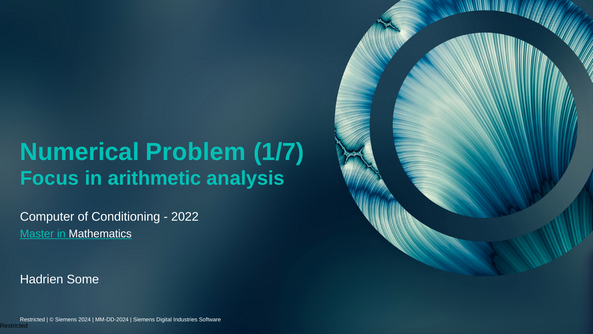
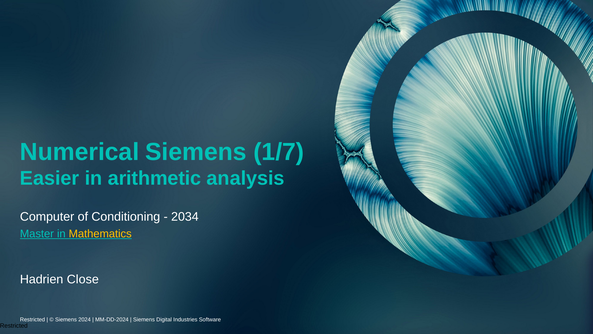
Numerical Problem: Problem -> Siemens
Focus: Focus -> Easier
2022: 2022 -> 2034
Mathematics colour: white -> yellow
Some: Some -> Close
